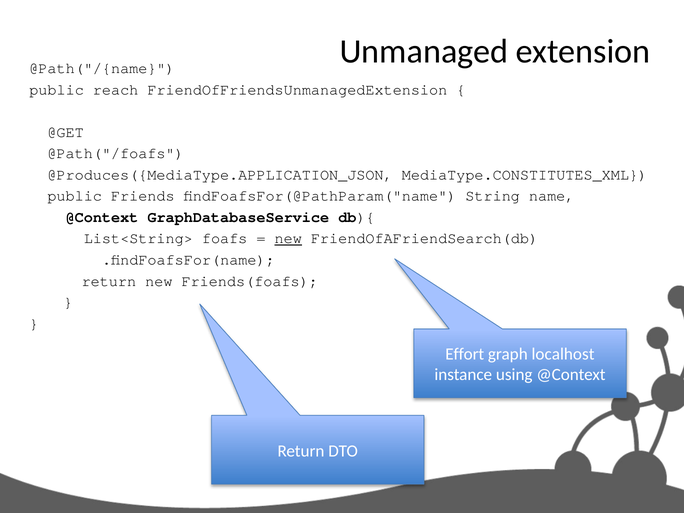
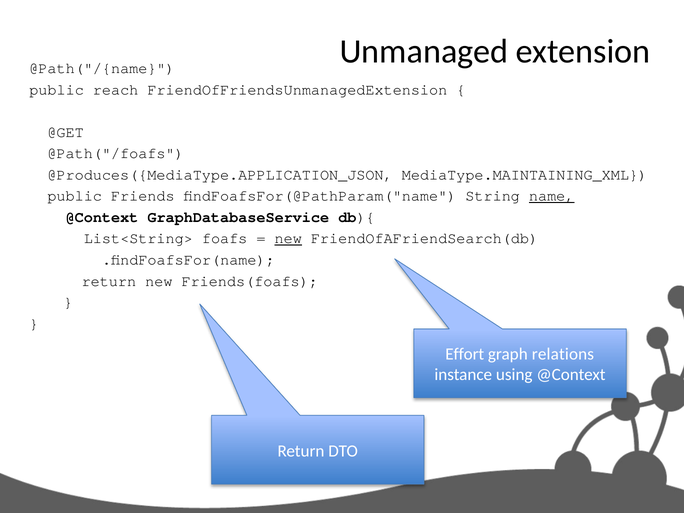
MediaType.CONSTITUTES_XML: MediaType.CONSTITUTES_XML -> MediaType.MAINTAINING_XML
name underline: none -> present
localhost: localhost -> relations
